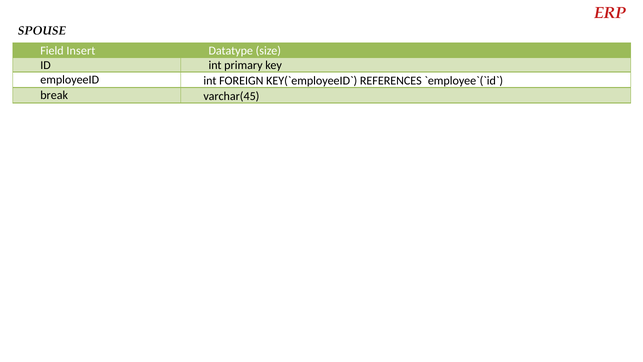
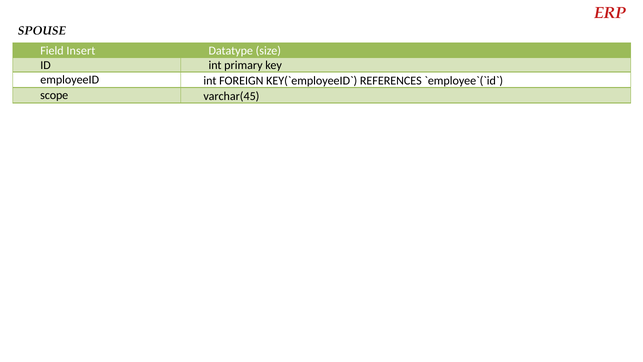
break: break -> scope
